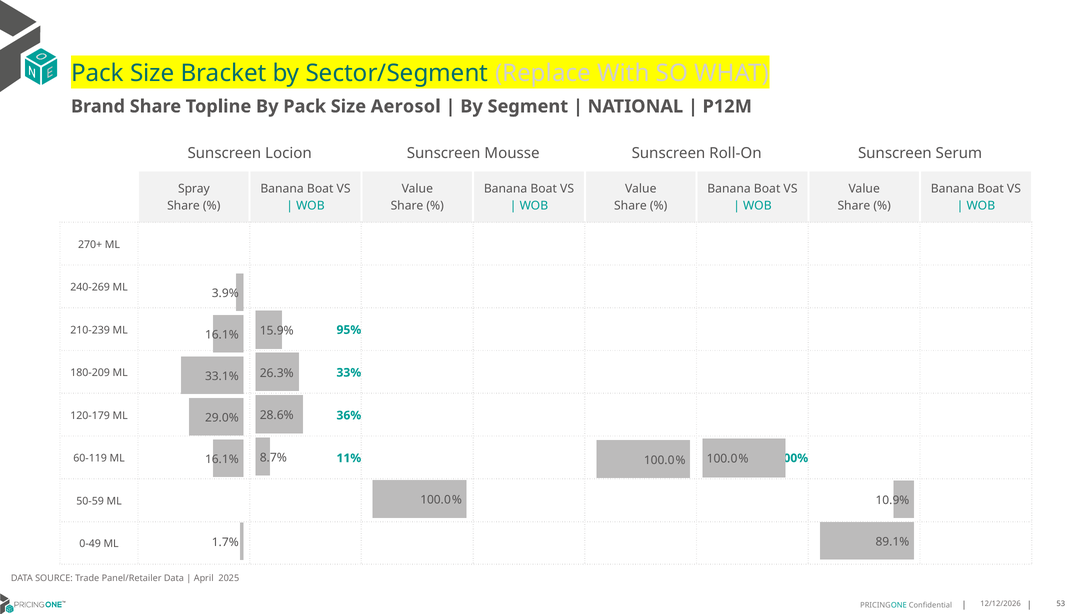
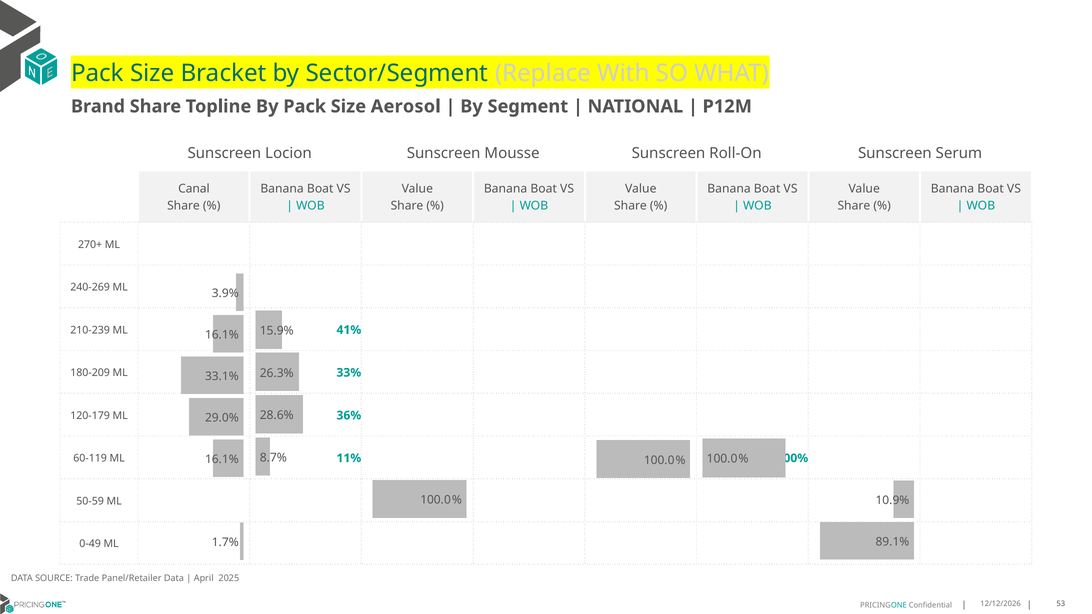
Spray: Spray -> Canal
95%: 95% -> 41%
